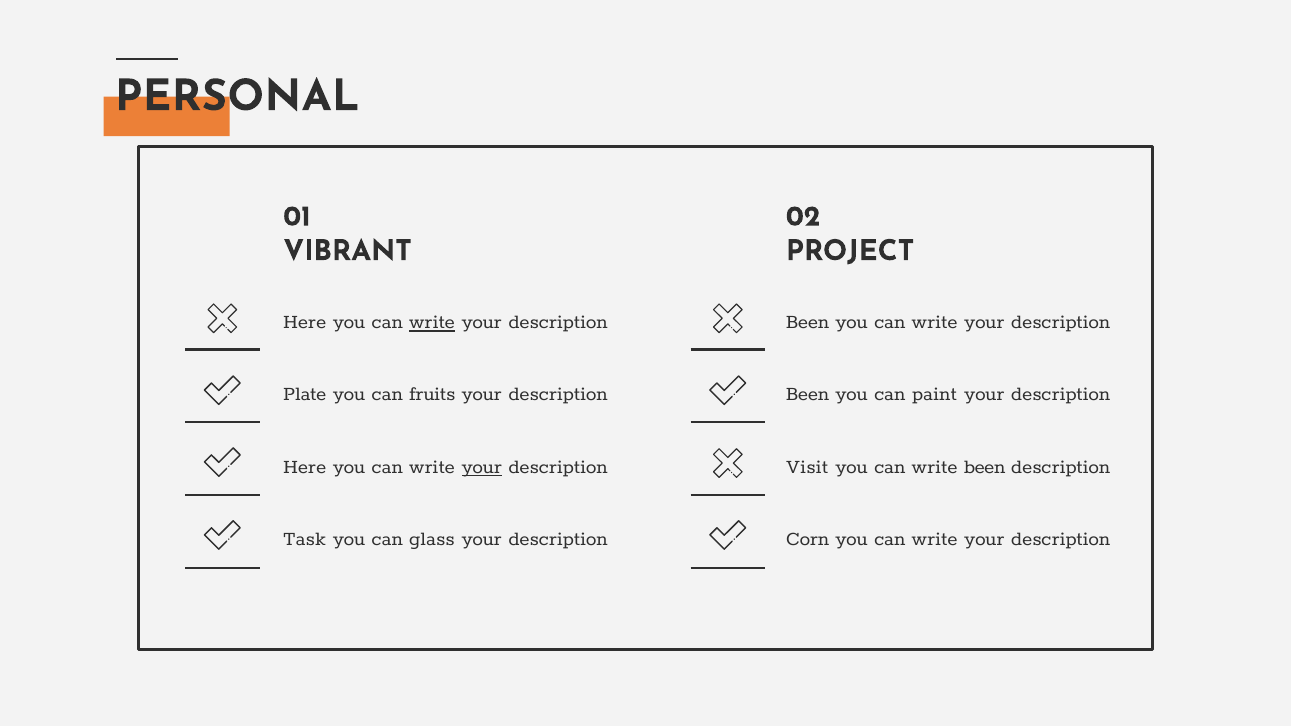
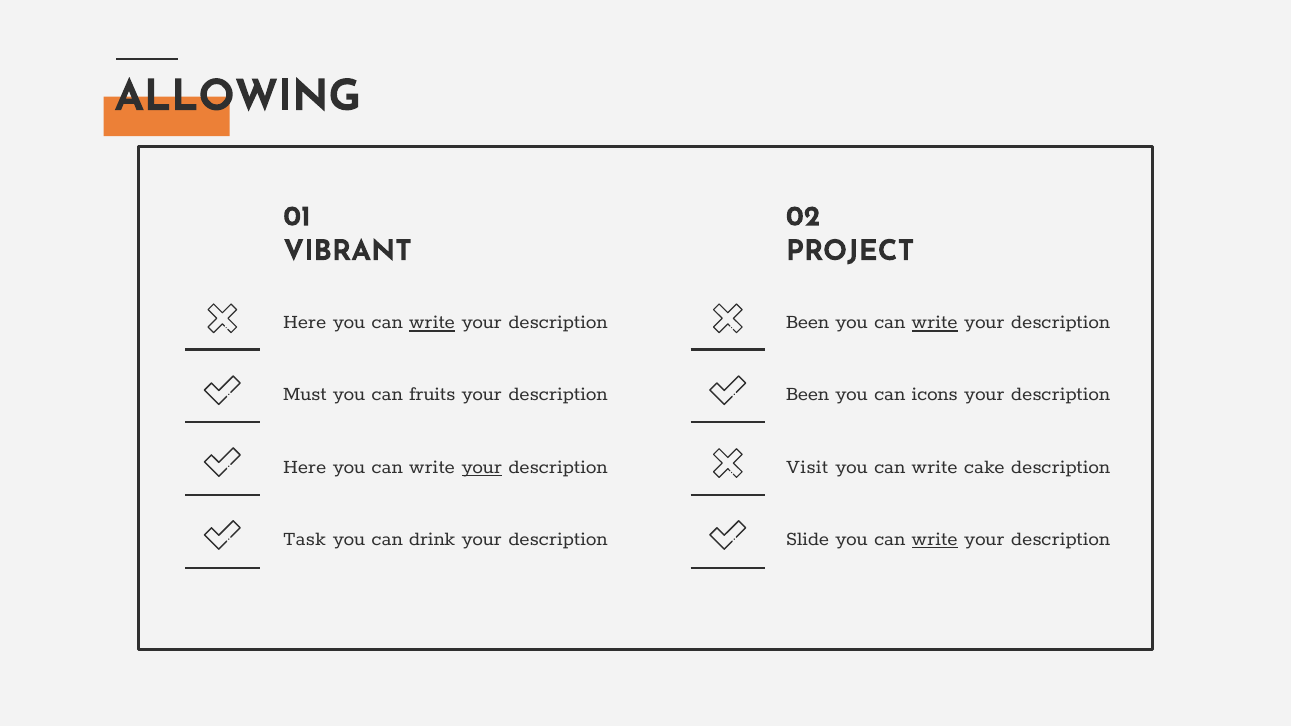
PERSONAL: PERSONAL -> ALLOWING
write at (935, 322) underline: none -> present
Plate: Plate -> Must
paint: paint -> icons
write been: been -> cake
glass: glass -> drink
Corn: Corn -> Slide
write at (935, 539) underline: none -> present
